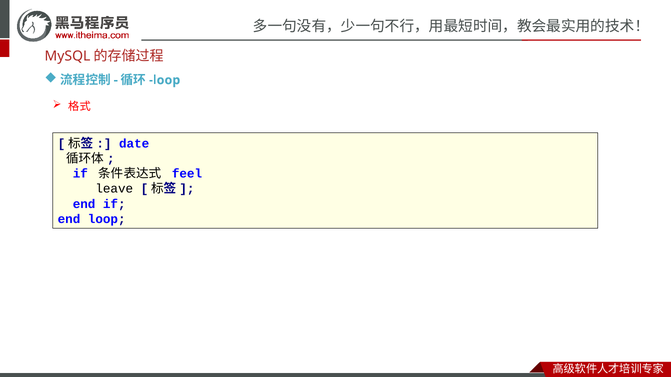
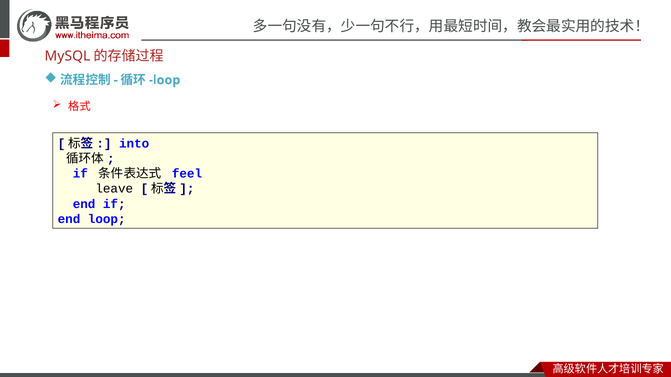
date: date -> into
